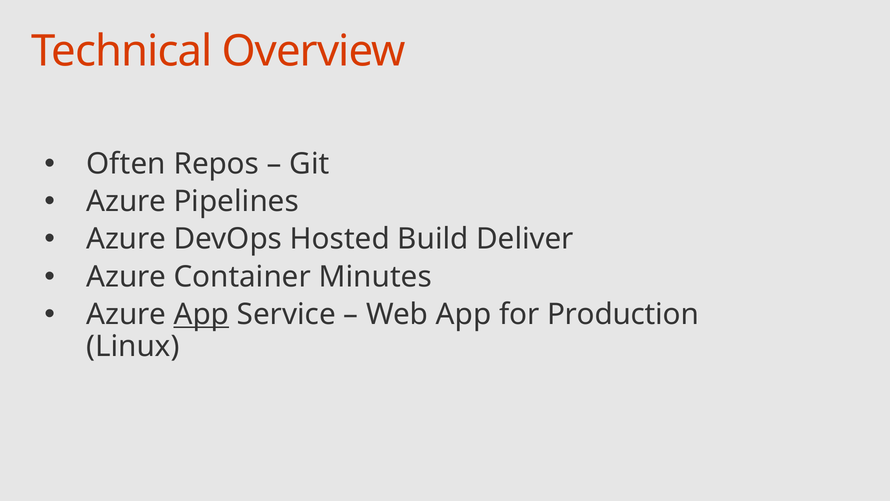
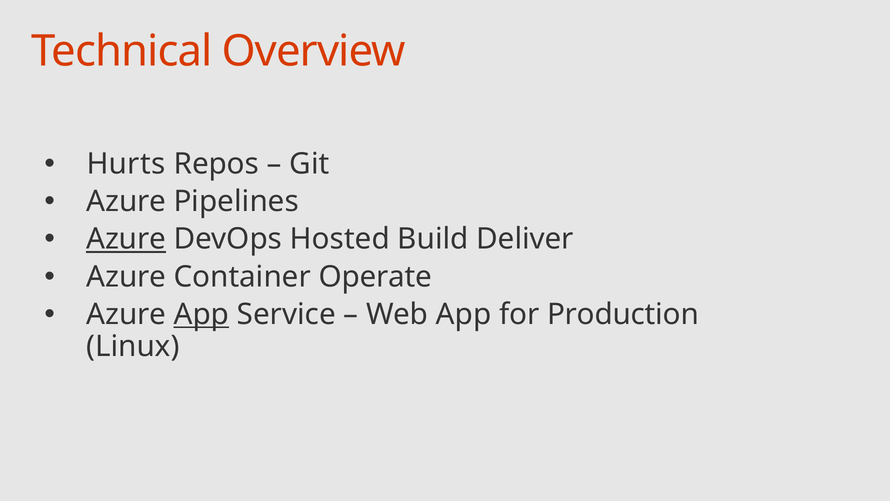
Often: Often -> Hurts
Azure at (126, 239) underline: none -> present
Minutes: Minutes -> Operate
